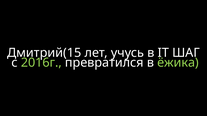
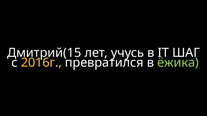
2016г colour: light green -> yellow
